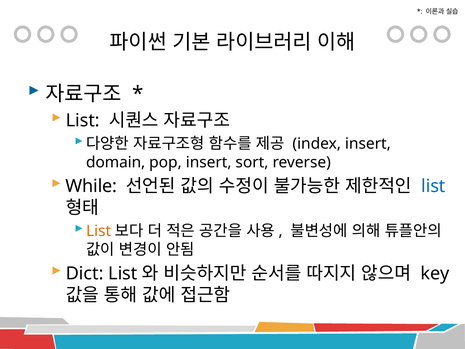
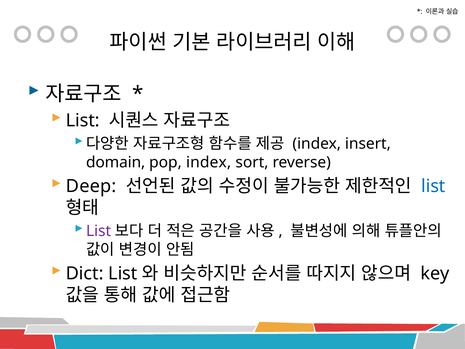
pop insert: insert -> index
While: While -> Deep
List at (99, 231) colour: orange -> purple
